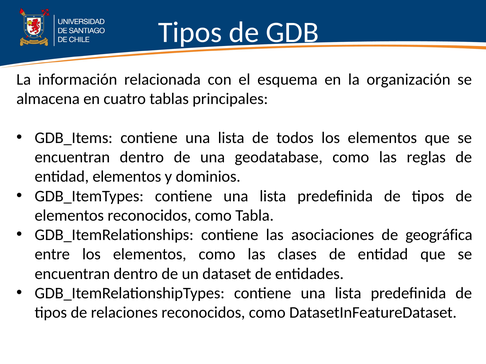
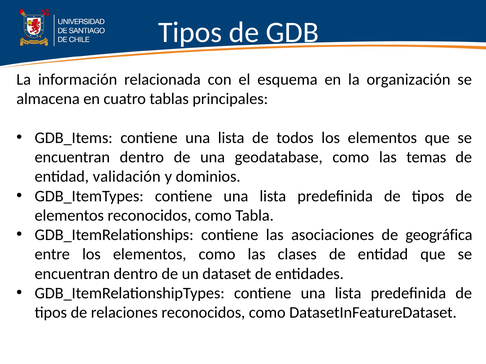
reglas: reglas -> temas
entidad elementos: elementos -> validación
